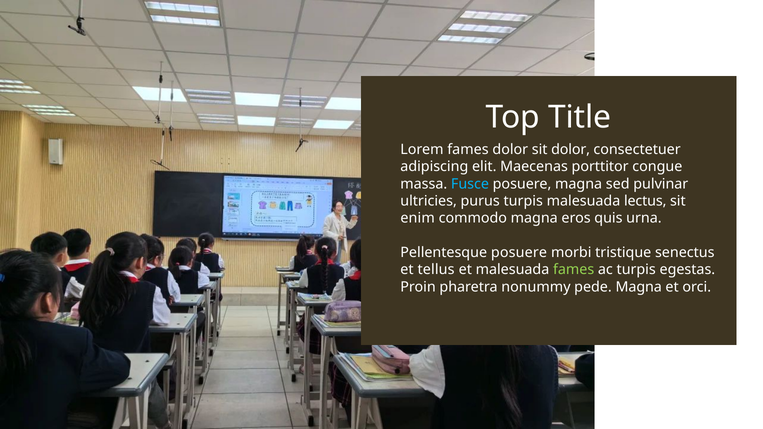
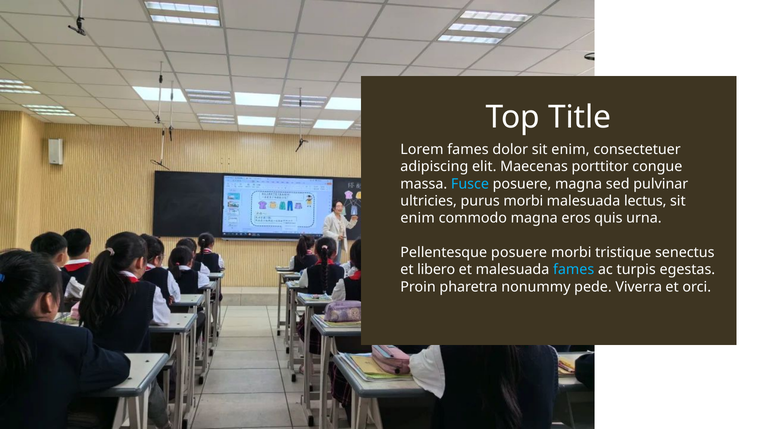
dolor sit dolor: dolor -> enim
purus turpis: turpis -> morbi
tellus: tellus -> libero
fames at (574, 270) colour: light green -> light blue
pede Magna: Magna -> Viverra
